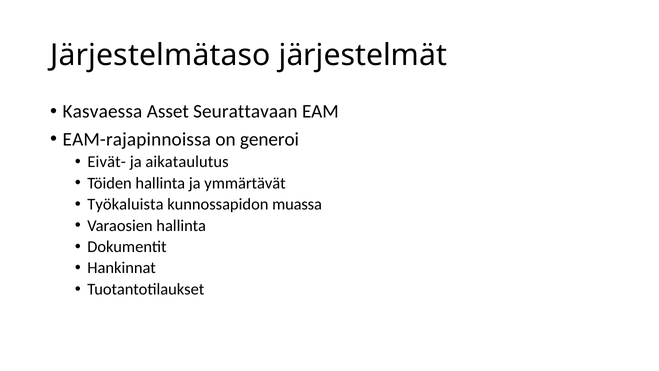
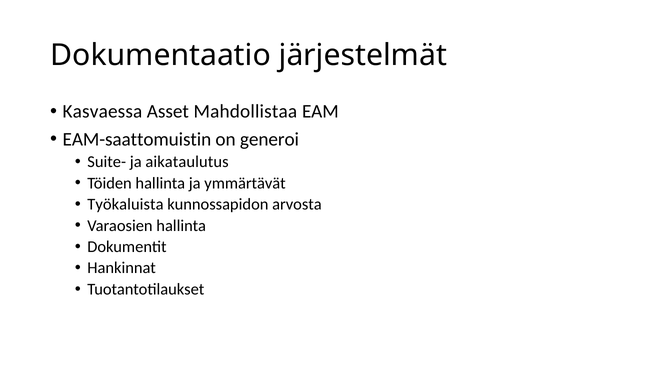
Järjestelmätaso: Järjestelmätaso -> Dokumentaatio
Seurattavaan: Seurattavaan -> Mahdollistaa
EAM-rajapinnoissa: EAM-rajapinnoissa -> EAM-saattomuistin
Eivät-: Eivät- -> Suite-
muassa: muassa -> arvosta
